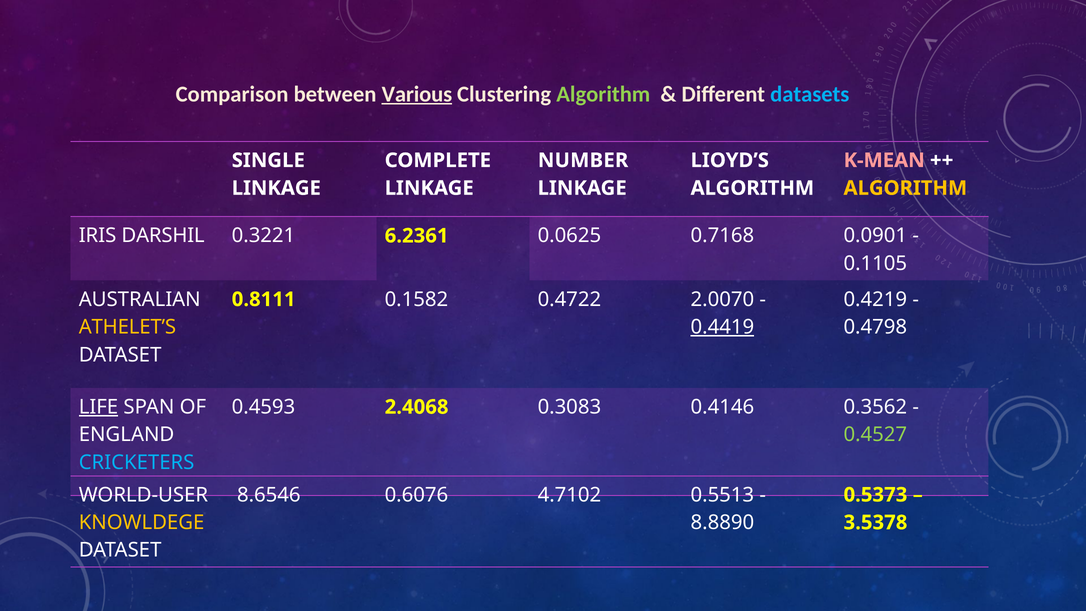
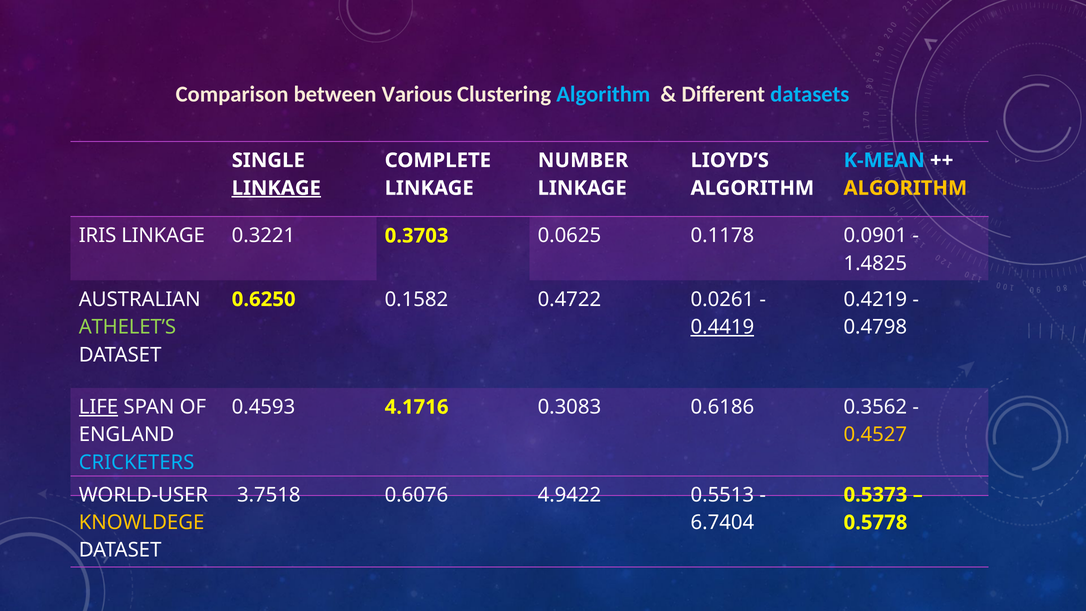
Various underline: present -> none
Algorithm at (603, 94) colour: light green -> light blue
K-MEAN colour: pink -> light blue
LINKAGE at (276, 188) underline: none -> present
IRIS DARSHIL: DARSHIL -> LINKAGE
6.2361: 6.2361 -> 0.3703
0.7168: 0.7168 -> 0.1178
0.1105: 0.1105 -> 1.4825
0.8111: 0.8111 -> 0.6250
2.0070: 2.0070 -> 0.0261
ATHELET’S colour: yellow -> light green
2.4068: 2.4068 -> 4.1716
0.4146: 0.4146 -> 0.6186
0.4527 colour: light green -> yellow
8.6546: 8.6546 -> 3.7518
4.7102: 4.7102 -> 4.9422
8.8890: 8.8890 -> 6.7404
3.5378: 3.5378 -> 0.5778
